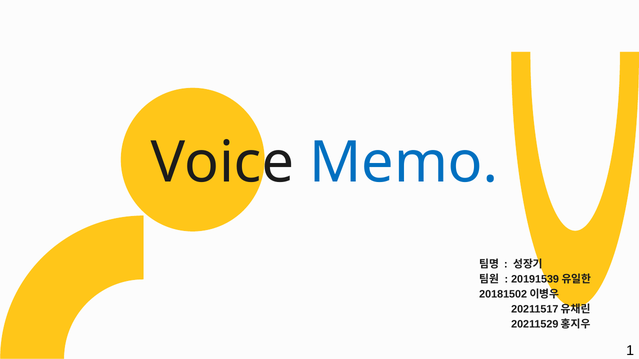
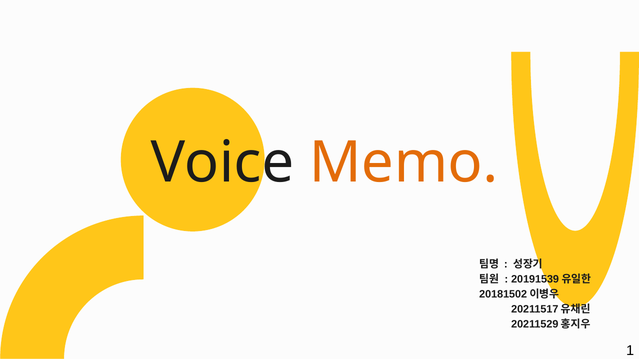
Memo colour: blue -> orange
